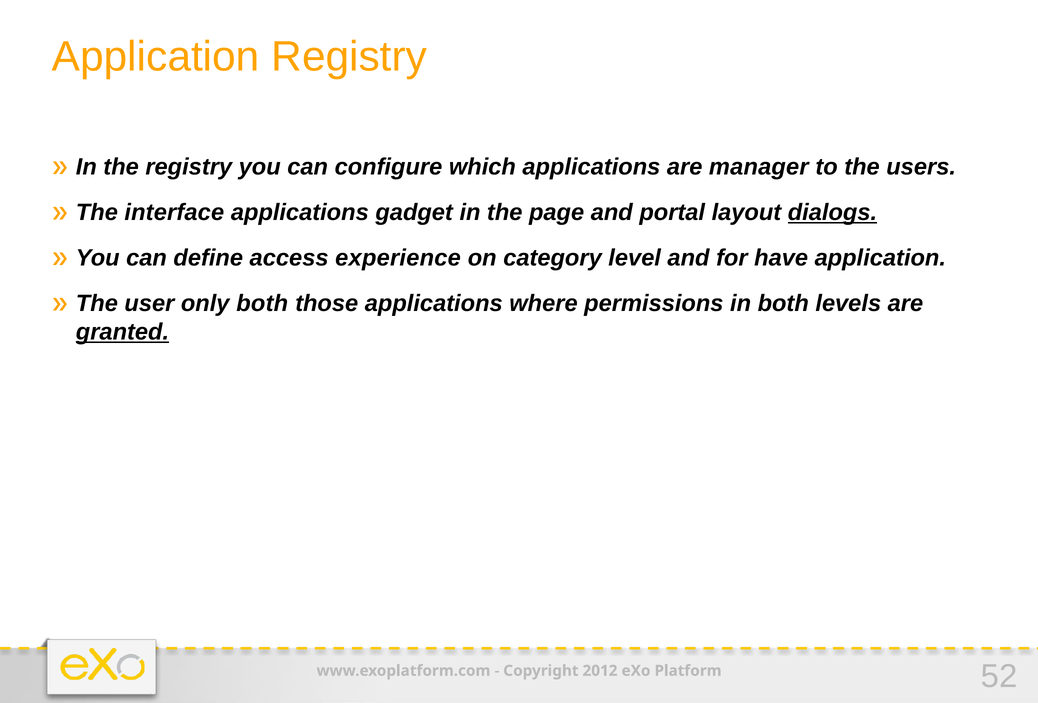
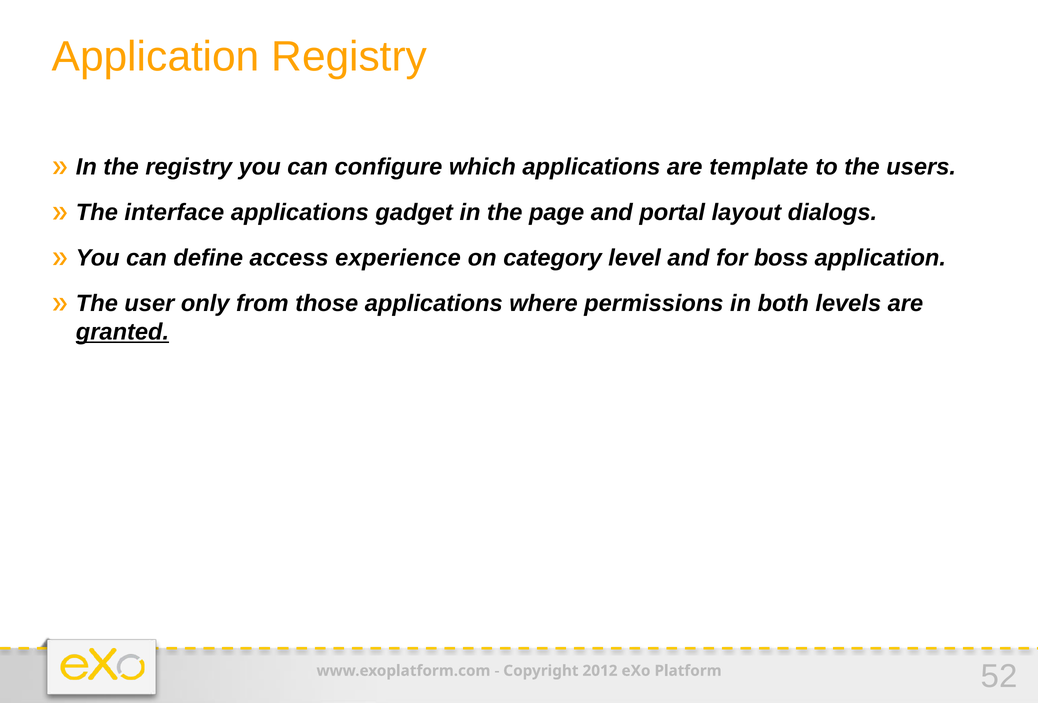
manager: manager -> template
dialogs underline: present -> none
have: have -> boss
only both: both -> from
